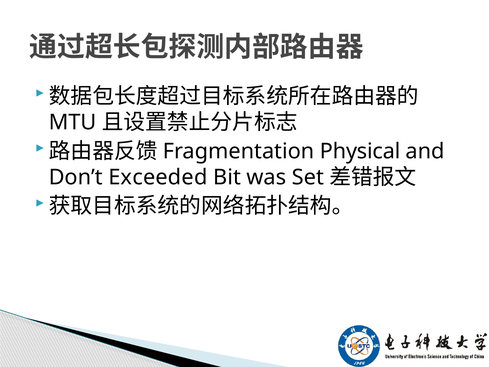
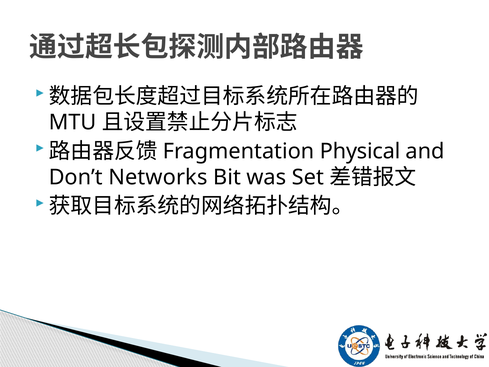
Exceeded: Exceeded -> Networks
